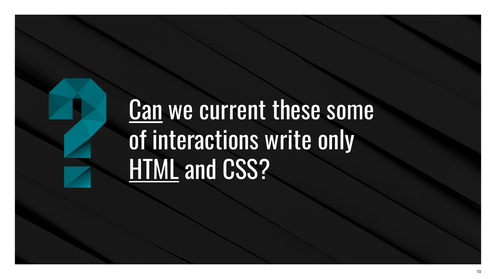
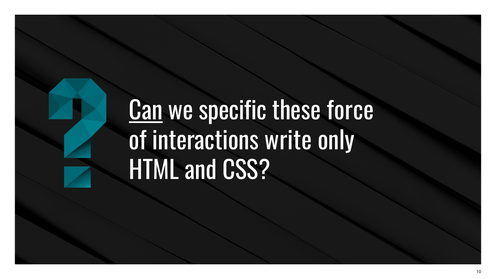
current: current -> specific
some: some -> force
HTML underline: present -> none
